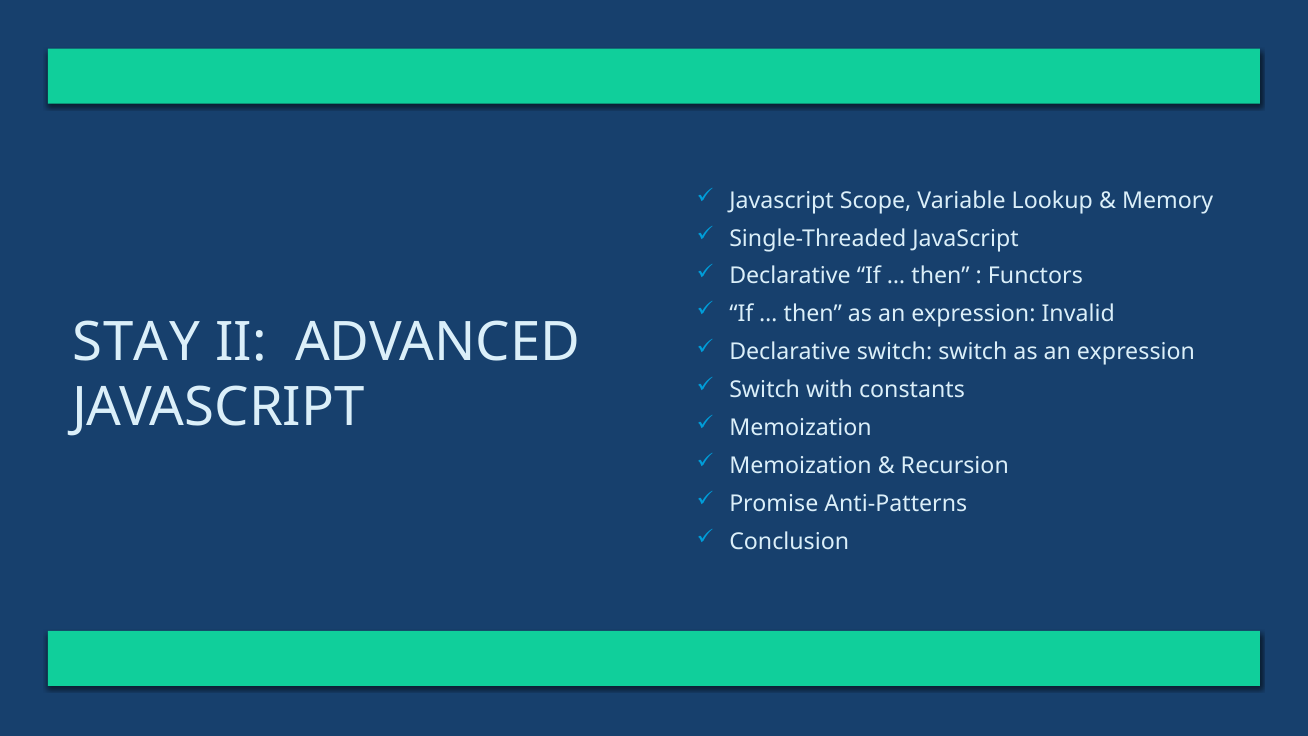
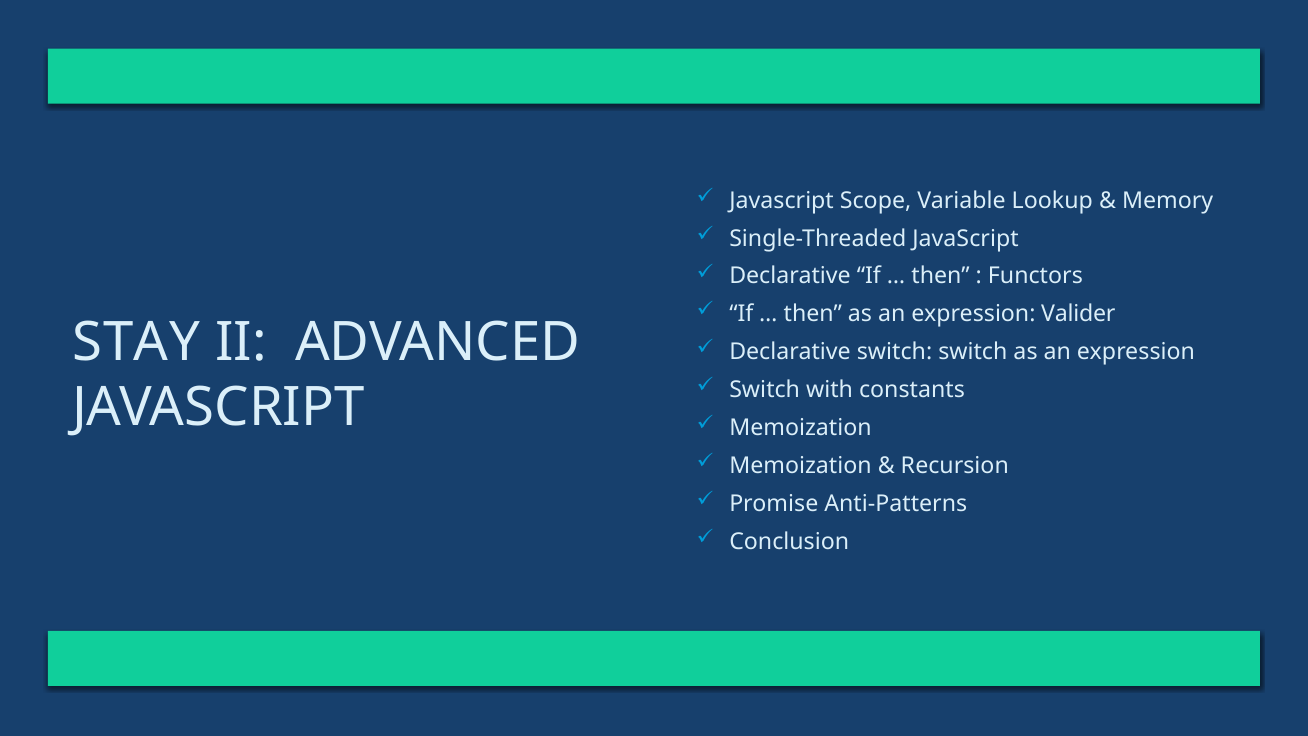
Invalid: Invalid -> Valider
